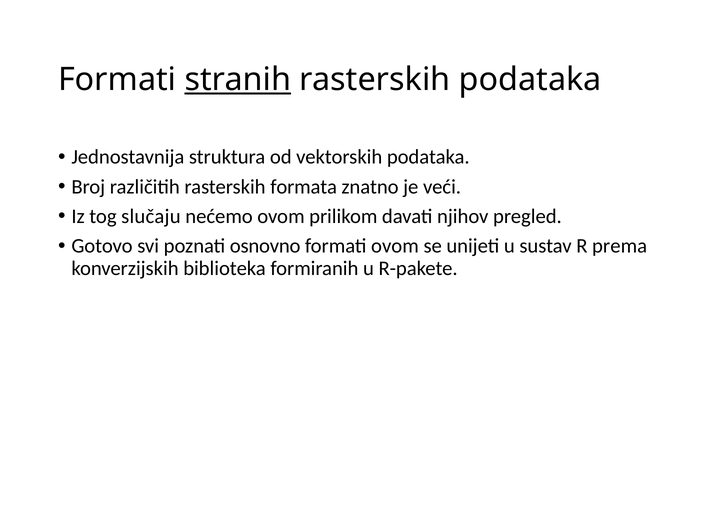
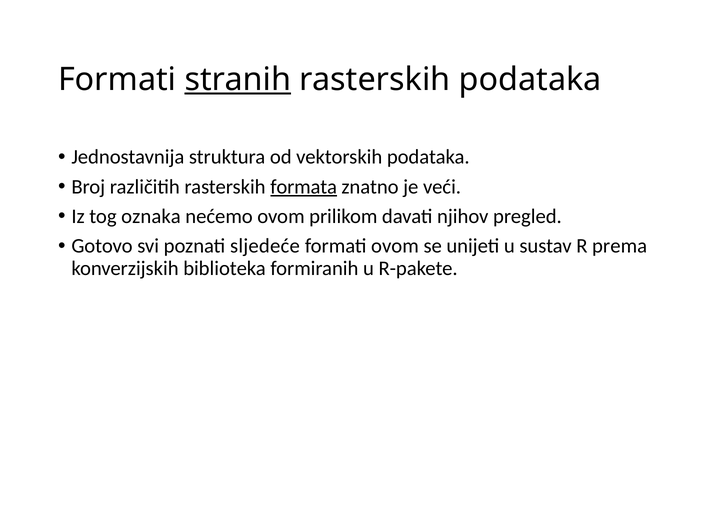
formata underline: none -> present
slučaju: slučaju -> oznaka
osnovno: osnovno -> sljedeće
